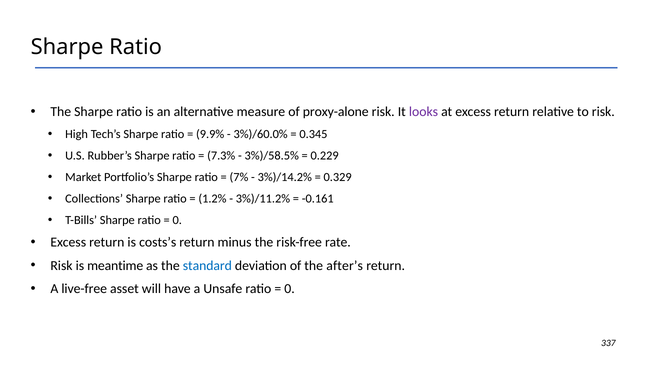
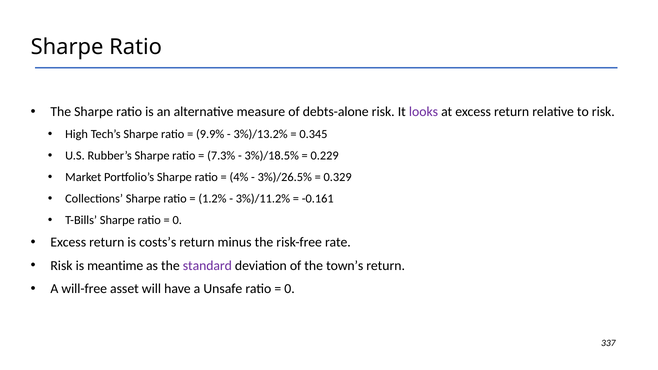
proxy-alone: proxy-alone -> debts-alone
3%)/60.0%: 3%)/60.0% -> 3%)/13.2%
3%)/58.5%: 3%)/58.5% -> 3%)/18.5%
7%: 7% -> 4%
3%)/14.2%: 3%)/14.2% -> 3%)/26.5%
standard colour: blue -> purple
after’s: after’s -> town’s
live-free: live-free -> will-free
